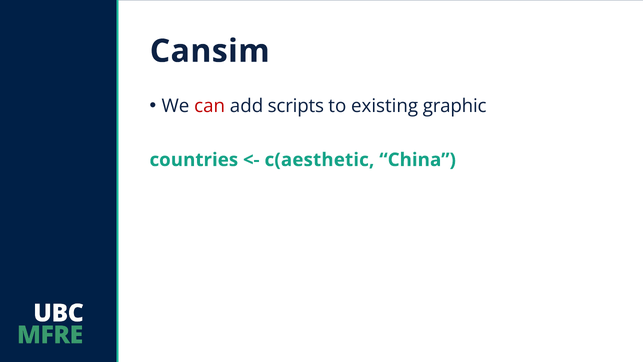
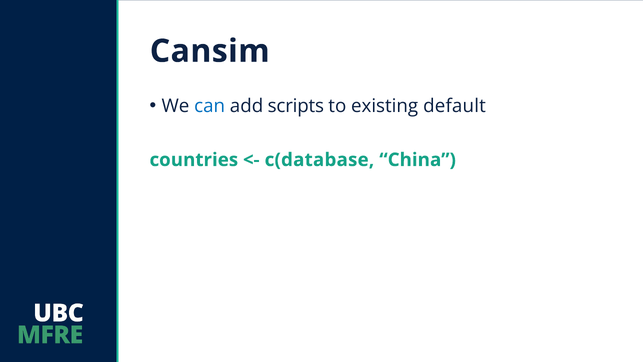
can colour: red -> blue
graphic: graphic -> default
c(aesthetic: c(aesthetic -> c(database
